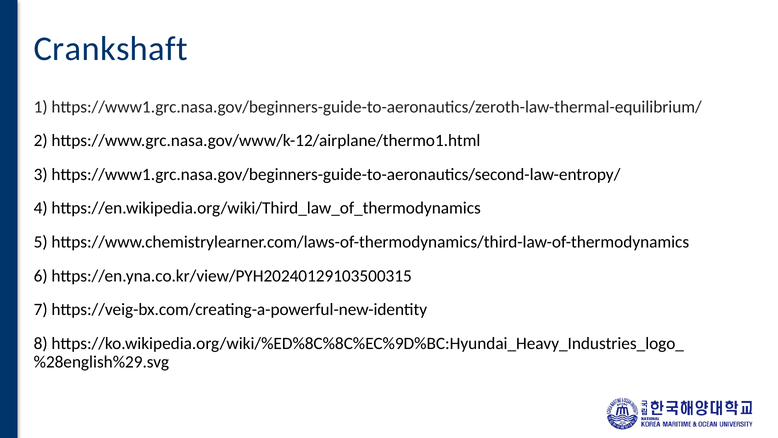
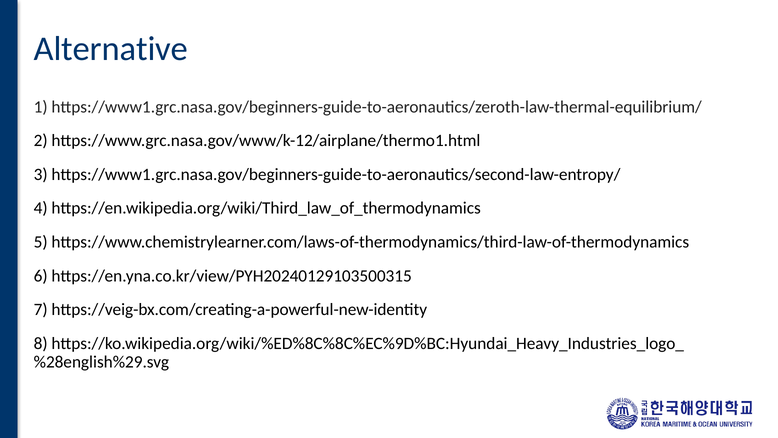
Crankshaft: Crankshaft -> Alternative
